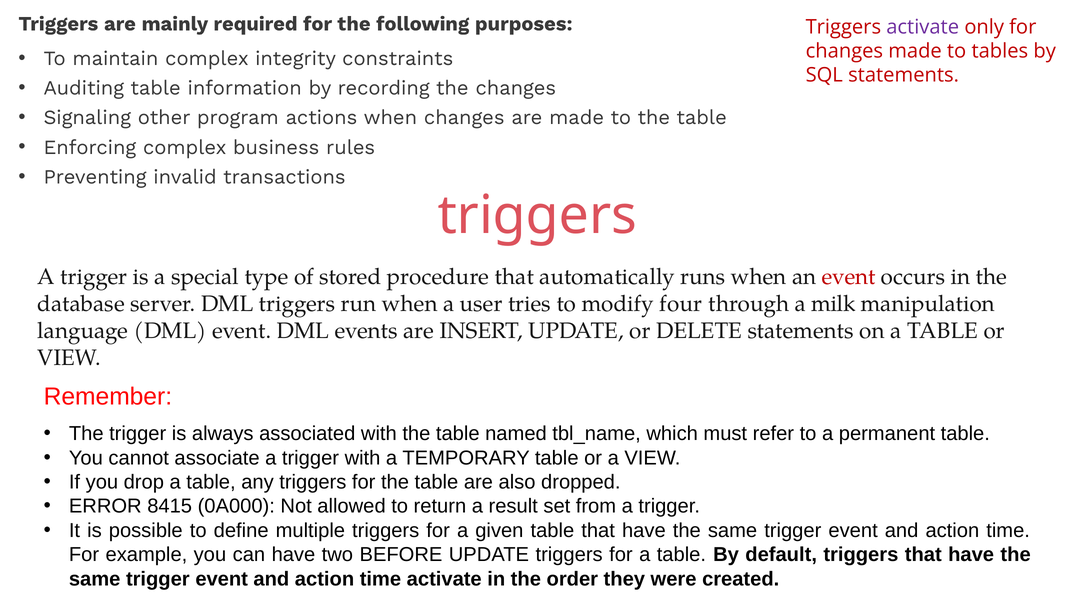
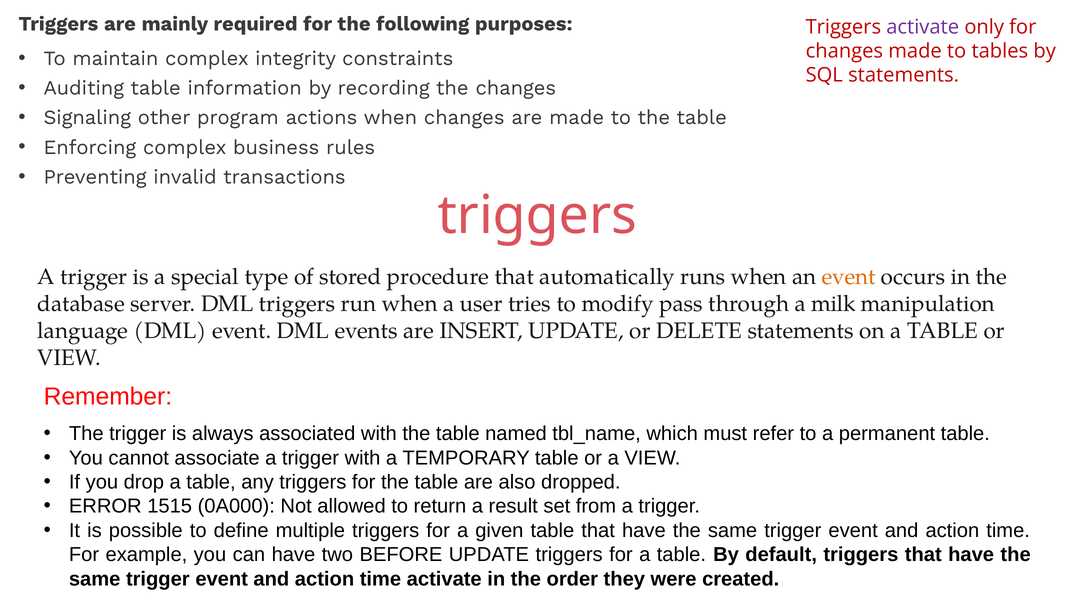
event at (849, 277) colour: red -> orange
four: four -> pass
8415: 8415 -> 1515
